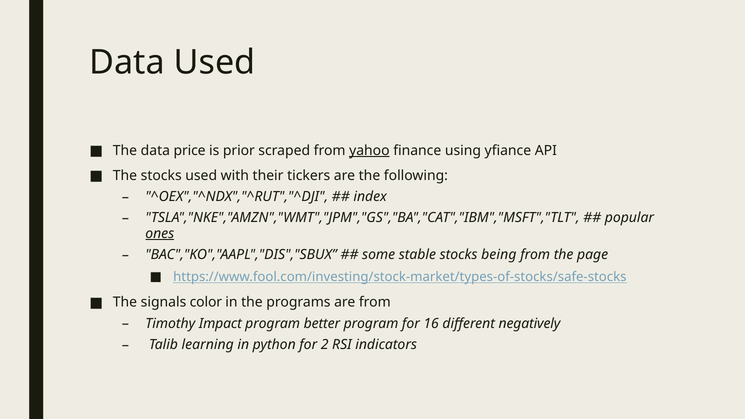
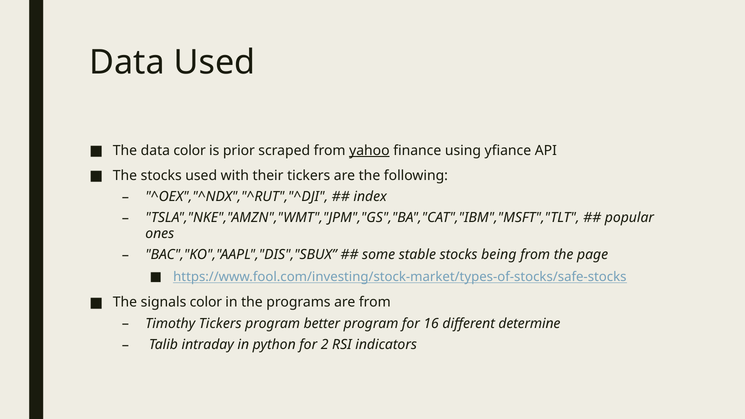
data price: price -> color
ones underline: present -> none
Timothy Impact: Impact -> Tickers
negatively: negatively -> determine
learning: learning -> intraday
